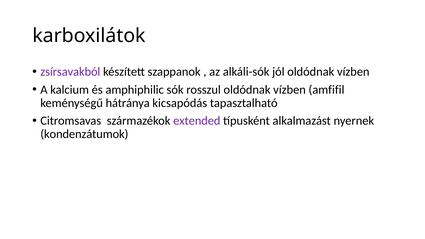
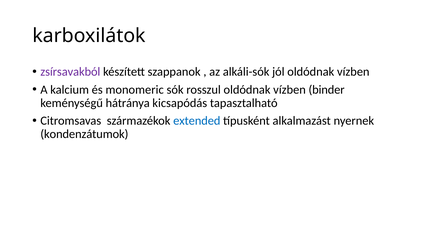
amphiphilic: amphiphilic -> monomeric
amfifil: amfifil -> binder
extended colour: purple -> blue
